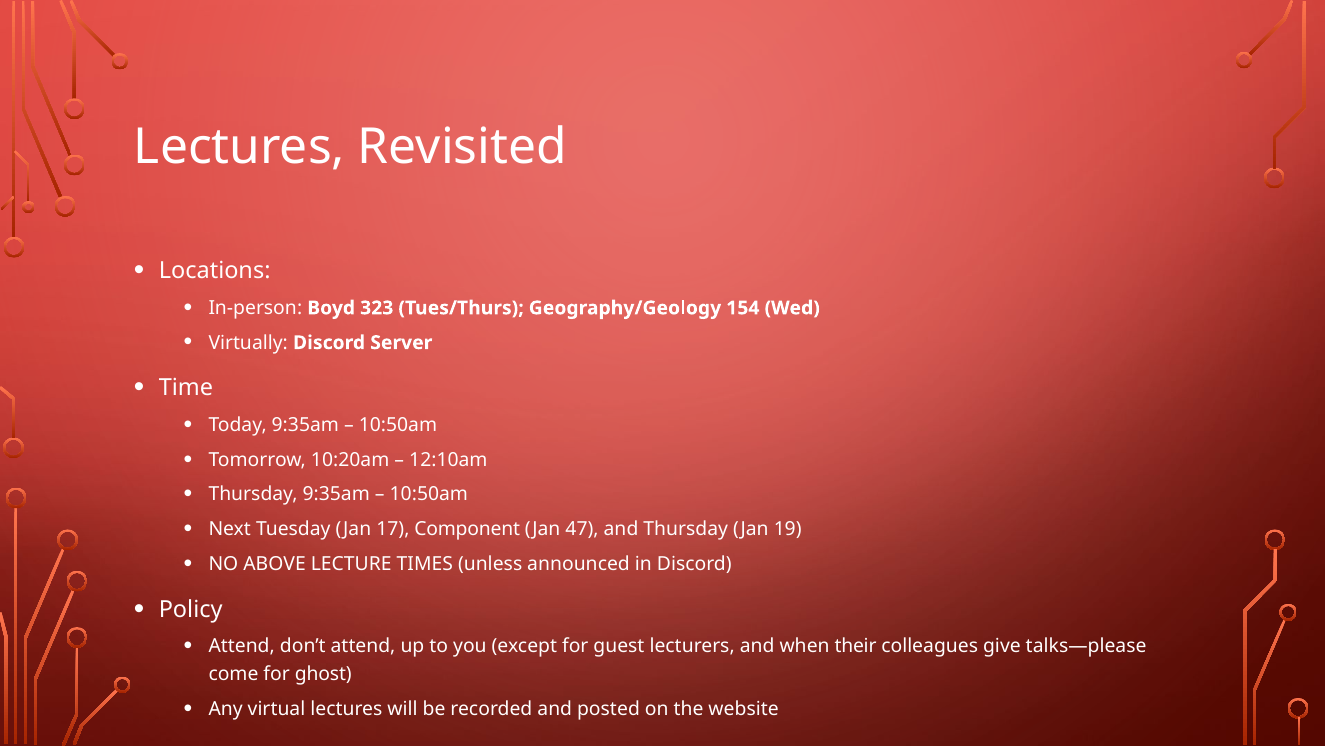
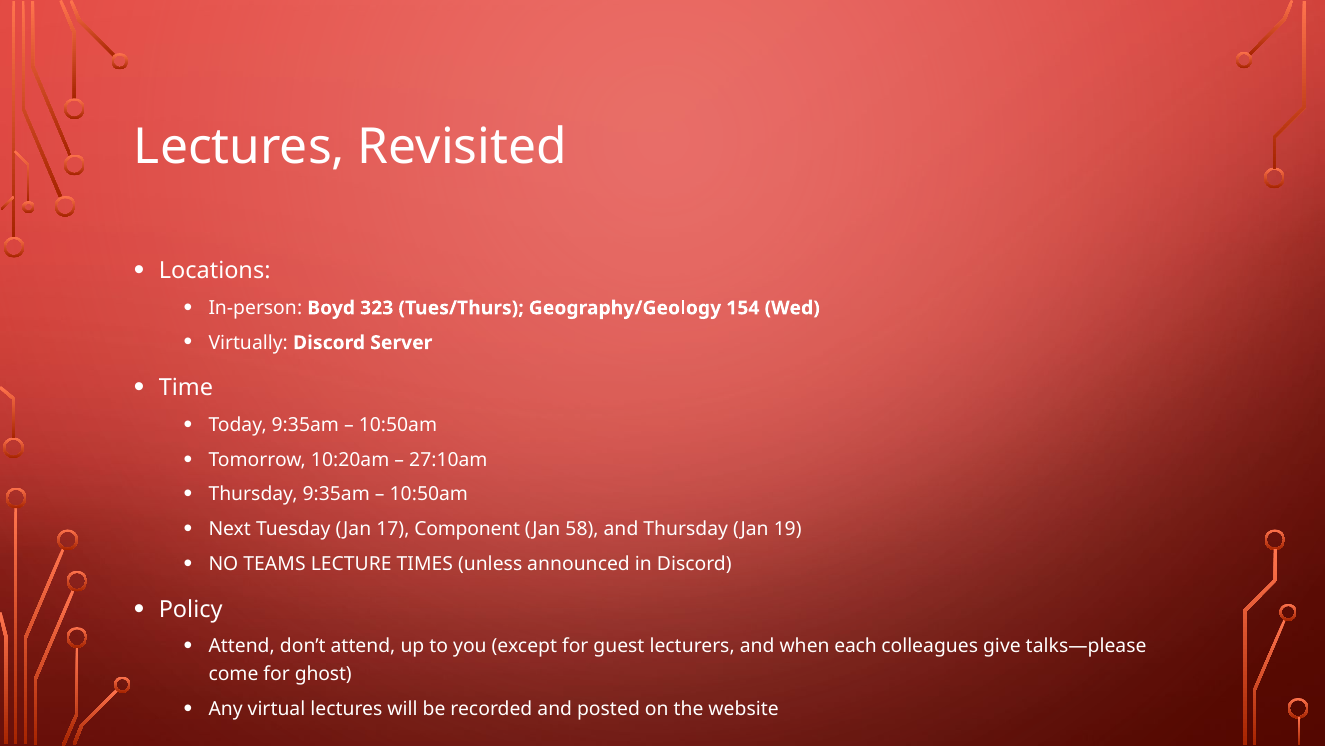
12:10am: 12:10am -> 27:10am
47: 47 -> 58
ABOVE: ABOVE -> TEAMS
their: their -> each
